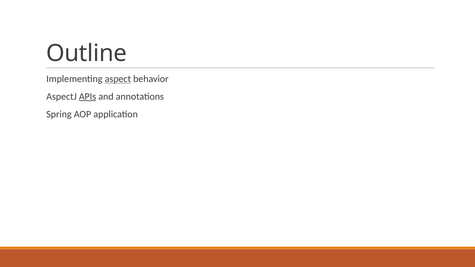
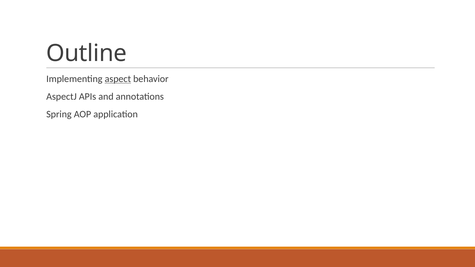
APIs underline: present -> none
